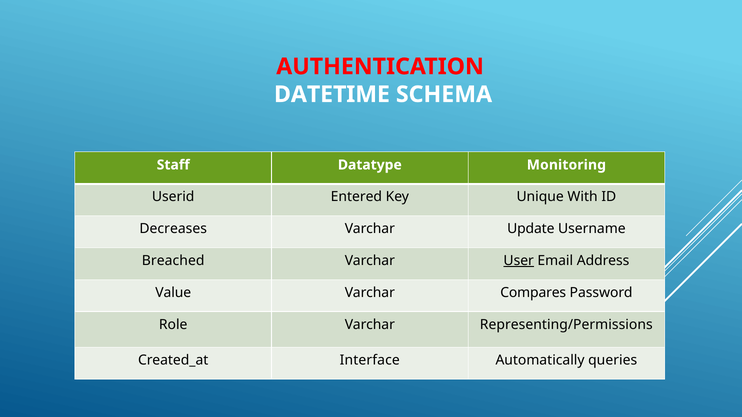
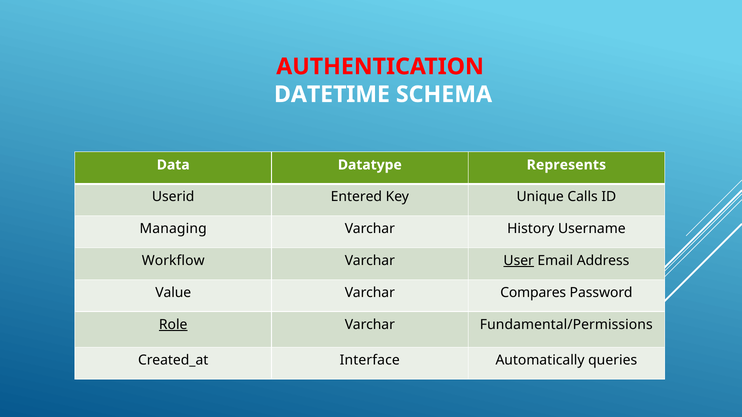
Staff: Staff -> Data
Monitoring: Monitoring -> Represents
With: With -> Calls
Decreases: Decreases -> Managing
Update: Update -> History
Breached: Breached -> Workflow
Role underline: none -> present
Representing/Permissions: Representing/Permissions -> Fundamental/Permissions
